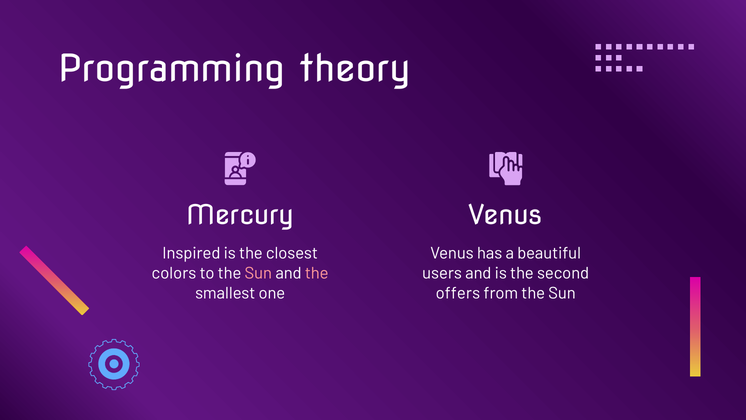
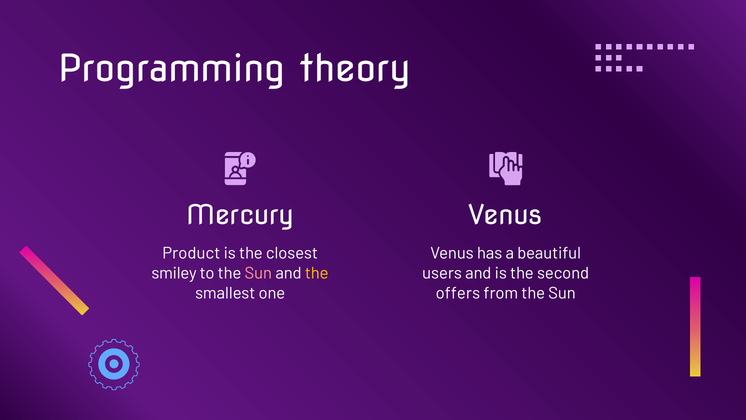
Inspired: Inspired -> Product
colors: colors -> smiley
the at (317, 273) colour: pink -> yellow
